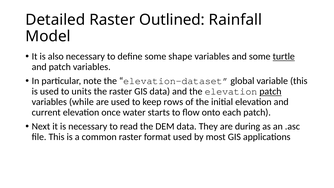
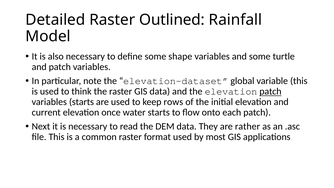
turtle underline: present -> none
units: units -> think
variables while: while -> starts
during: during -> rather
